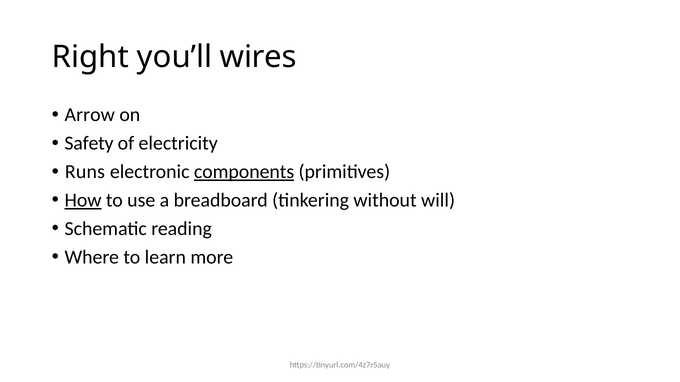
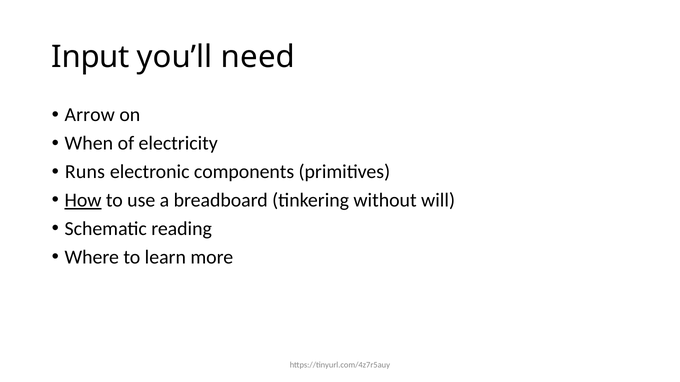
Right: Right -> Input
wires: wires -> need
Safety: Safety -> When
components underline: present -> none
